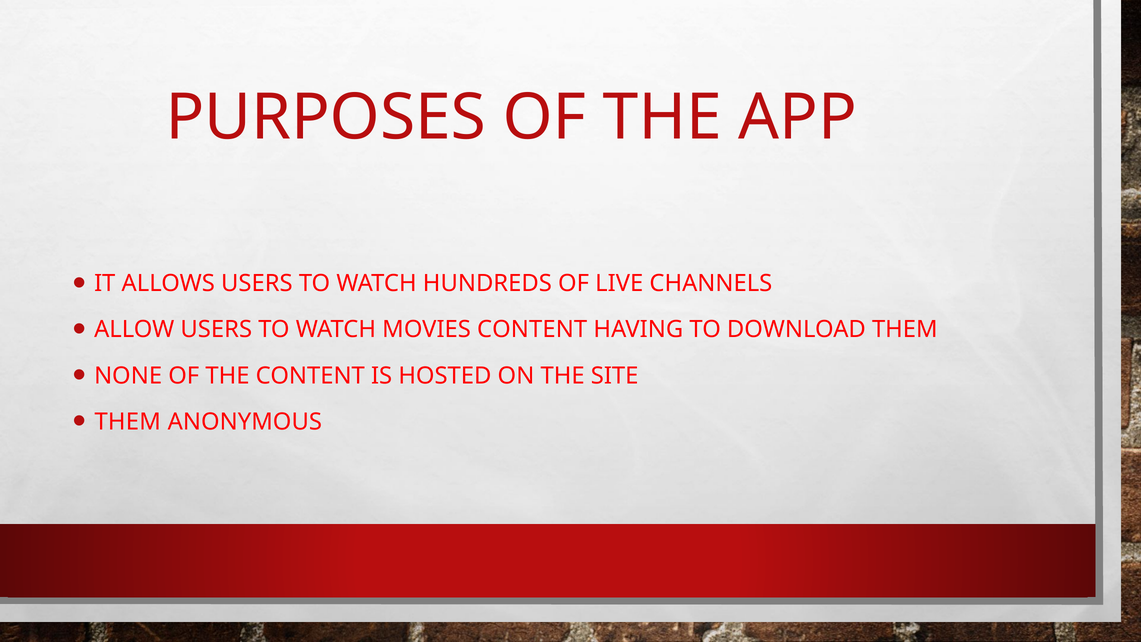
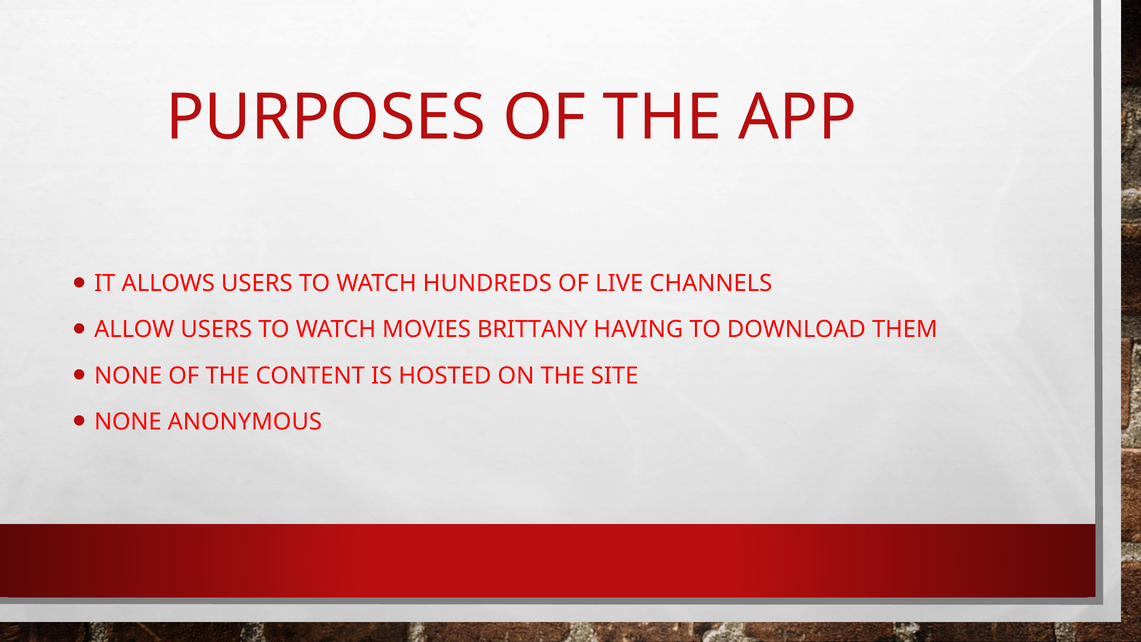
MOVIES CONTENT: CONTENT -> BRITTANY
THEM at (128, 422): THEM -> NONE
